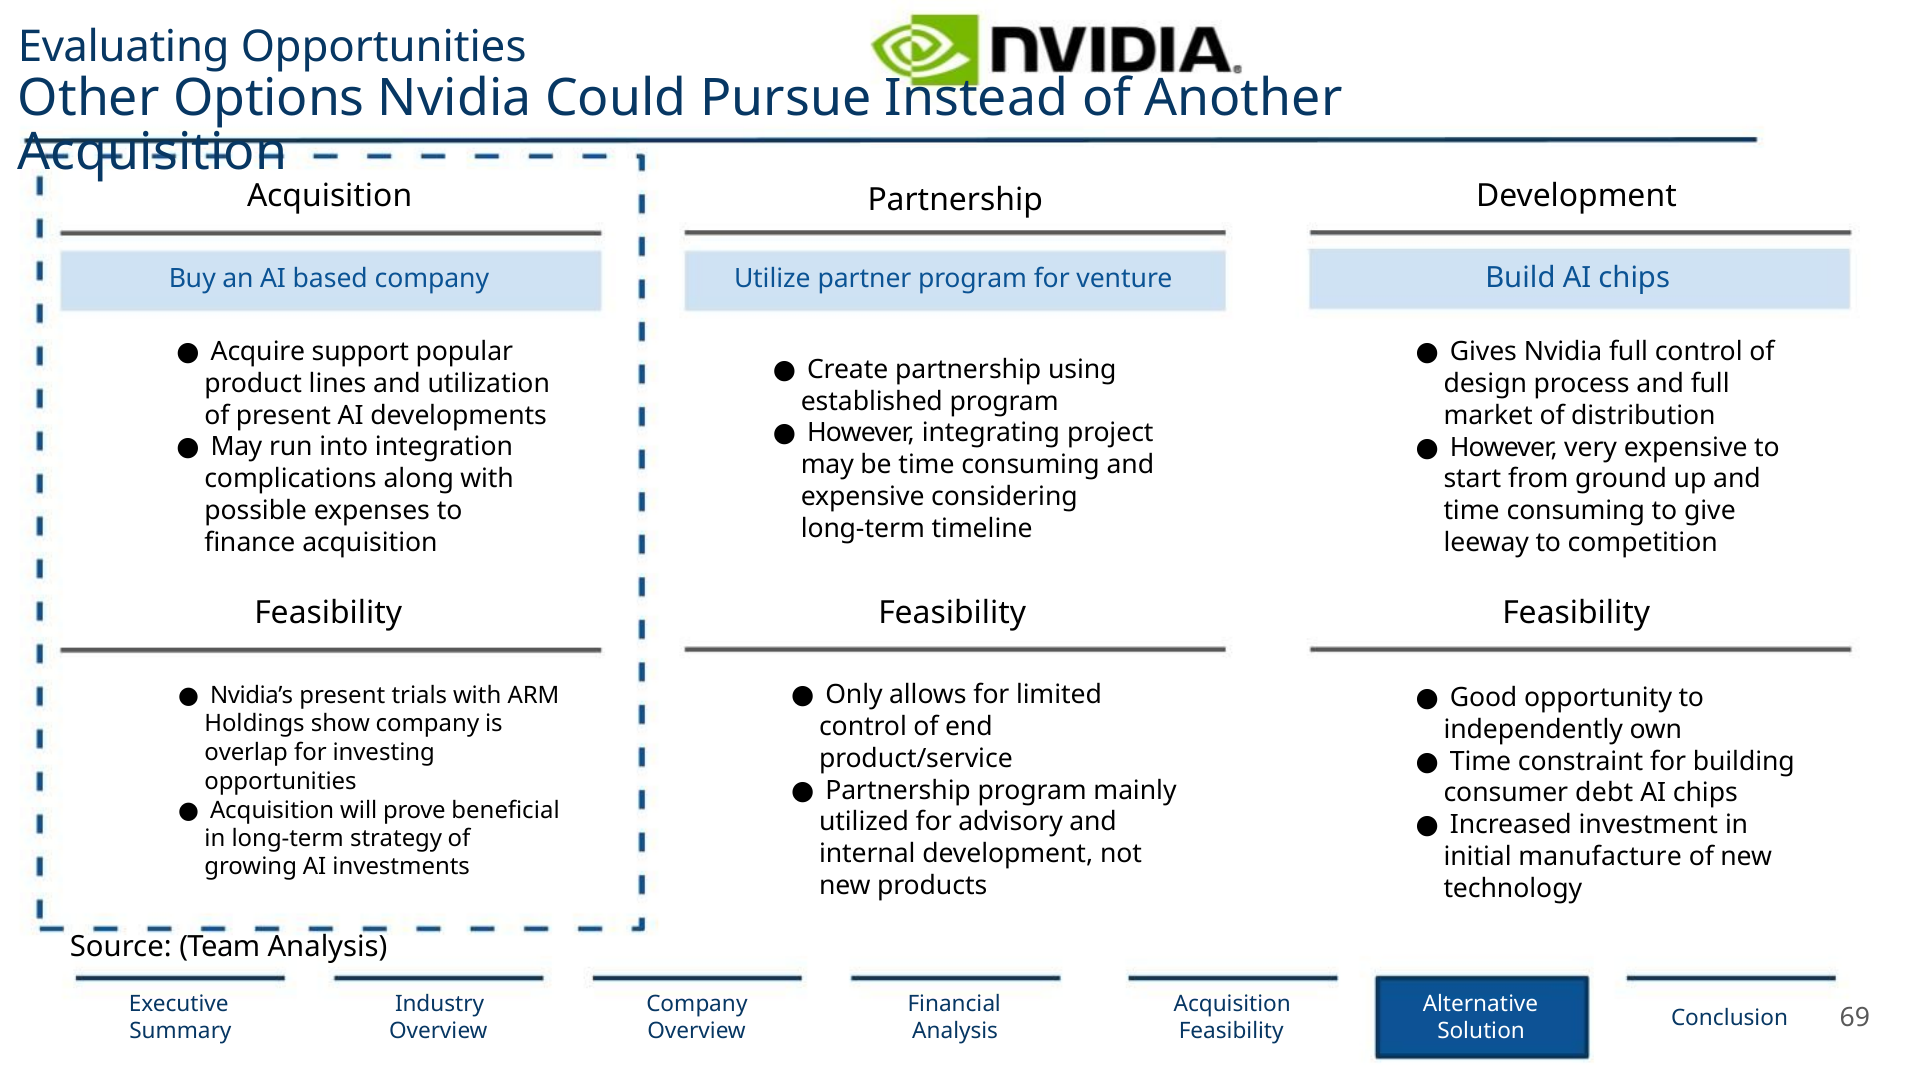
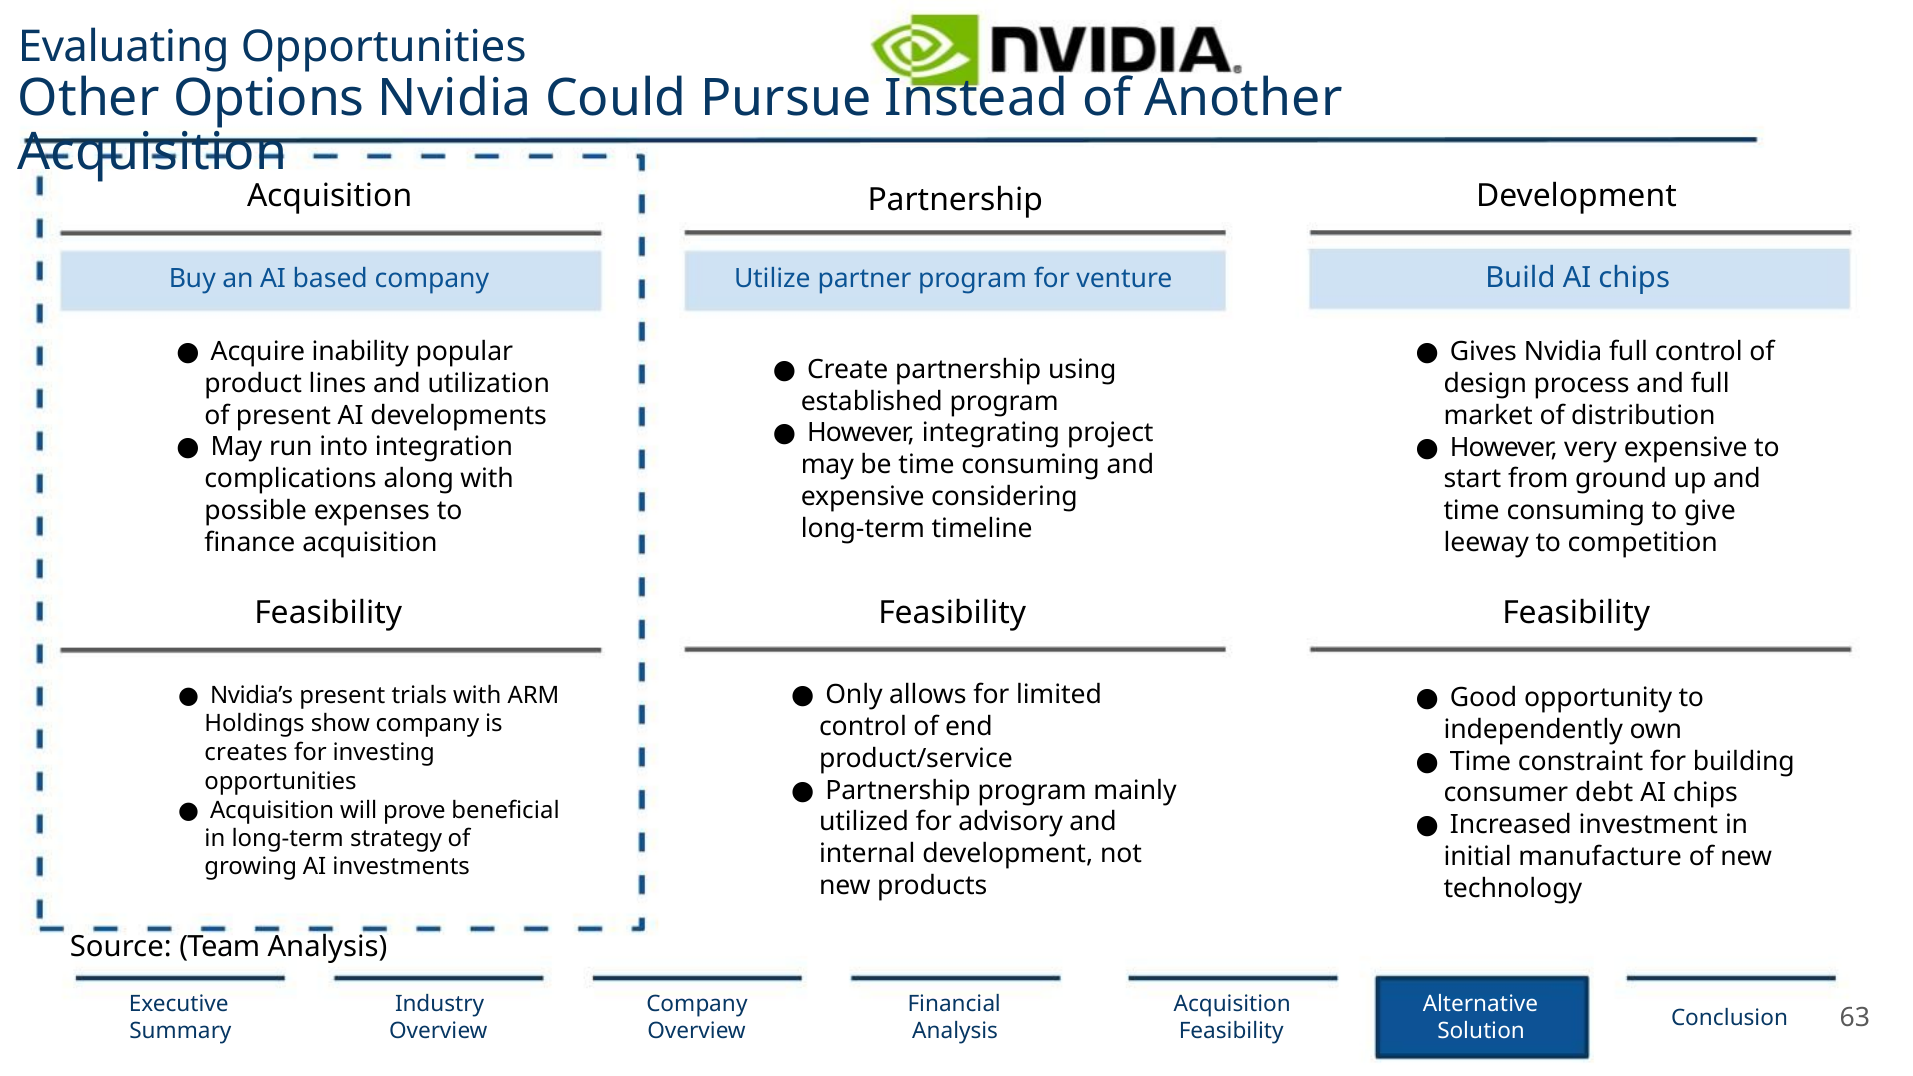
support: support -> inability
overlap: overlap -> creates
69: 69 -> 63
